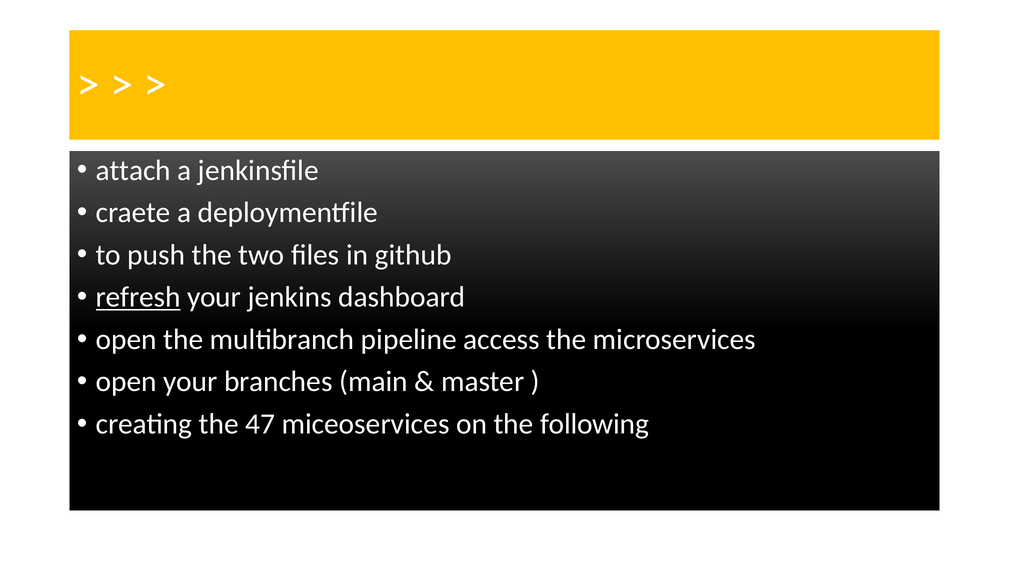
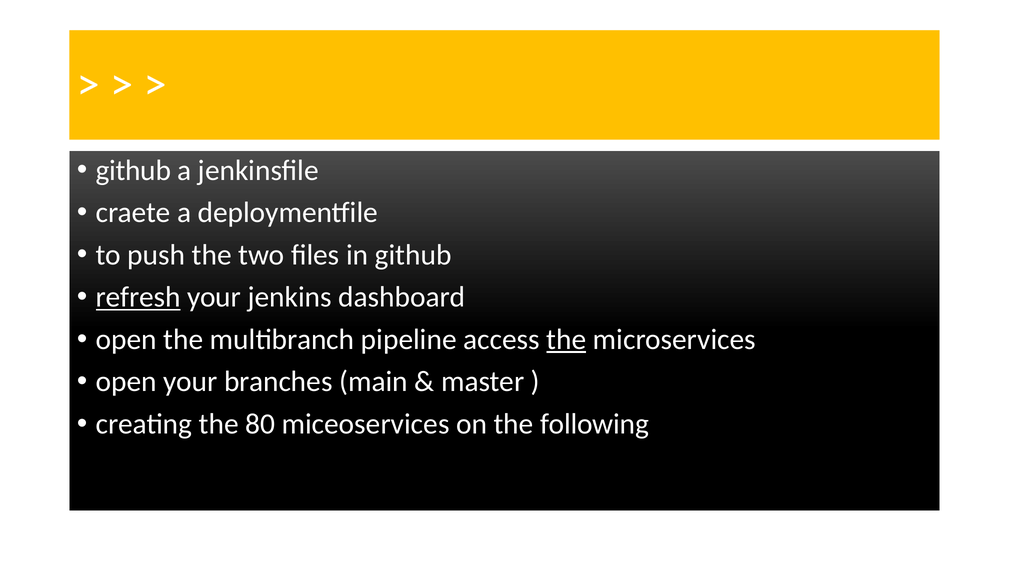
attach at (133, 171): attach -> github
the at (566, 340) underline: none -> present
47: 47 -> 80
